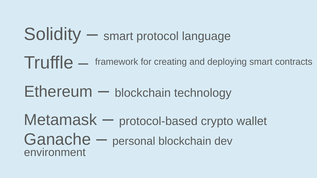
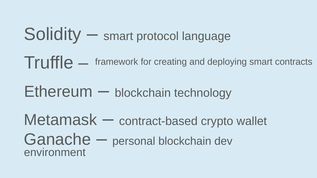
protocol-based: protocol-based -> contract-based
